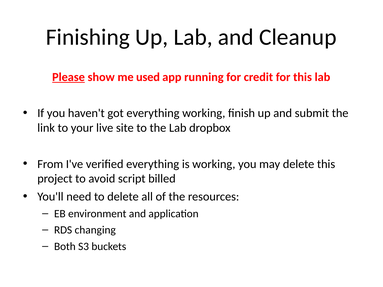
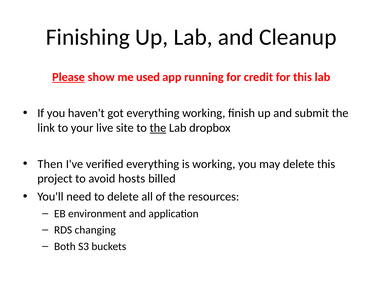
the at (158, 128) underline: none -> present
From: From -> Then
script: script -> hosts
